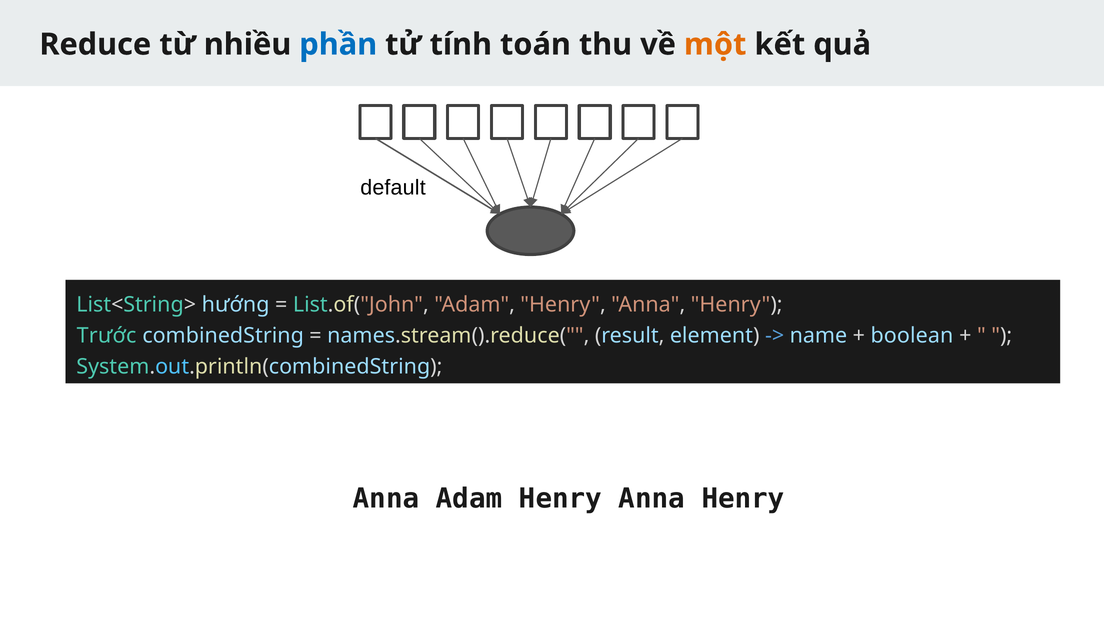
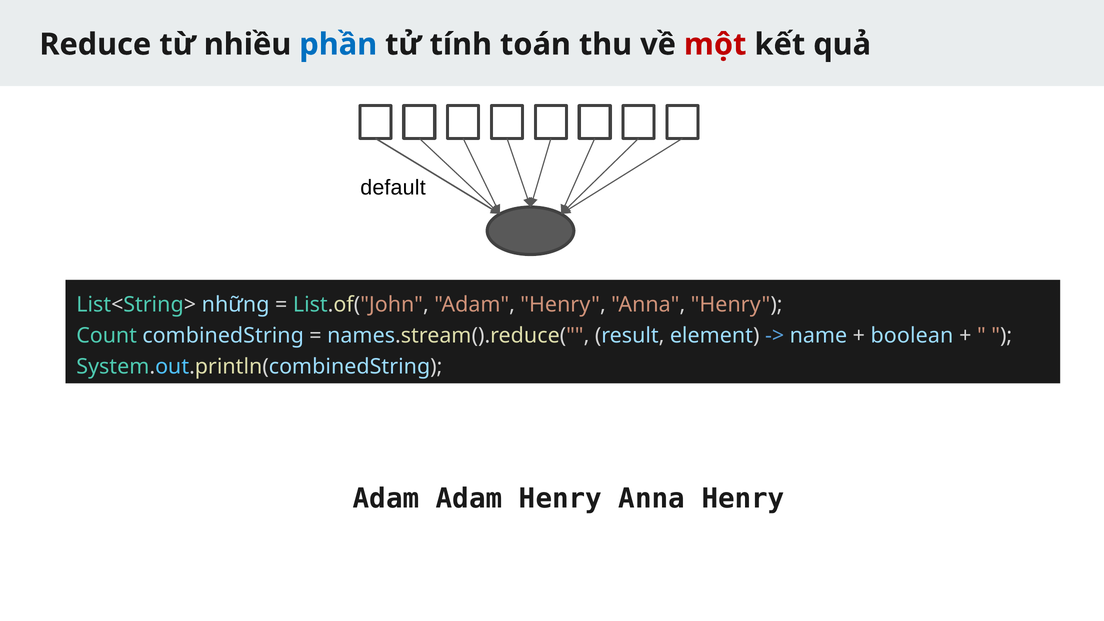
một colour: orange -> red
hướng: hướng -> những
Trước: Trước -> Count
Anna at (386, 499): Anna -> Adam
